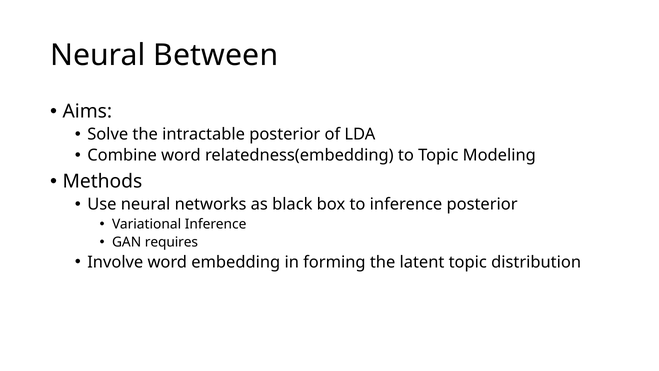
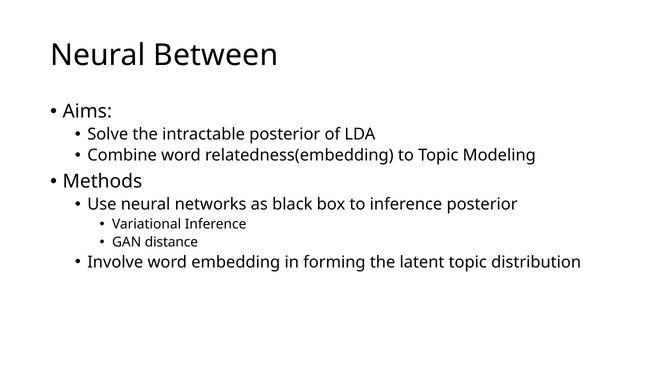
requires: requires -> distance
